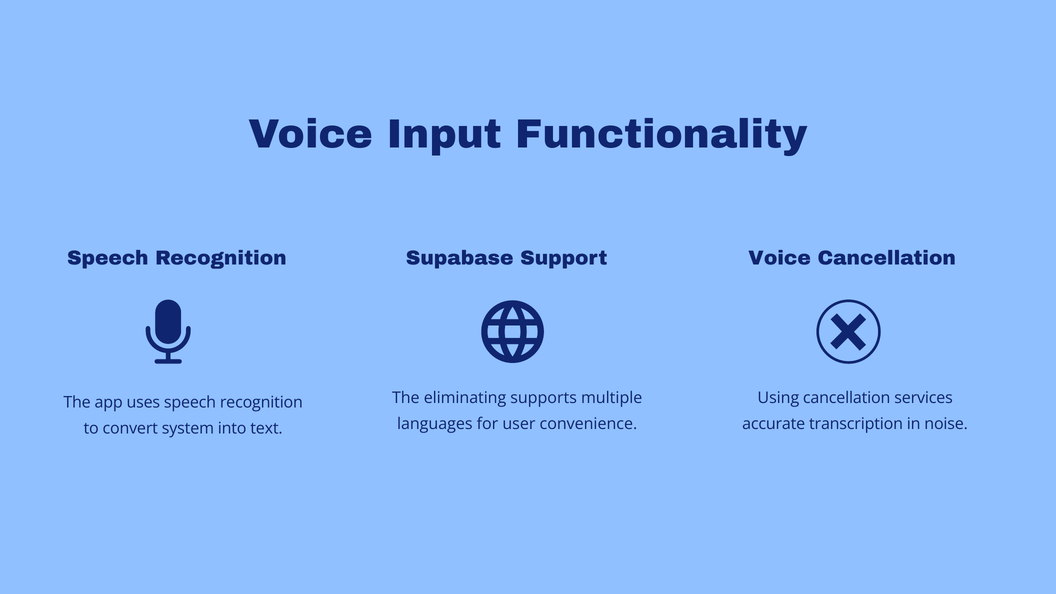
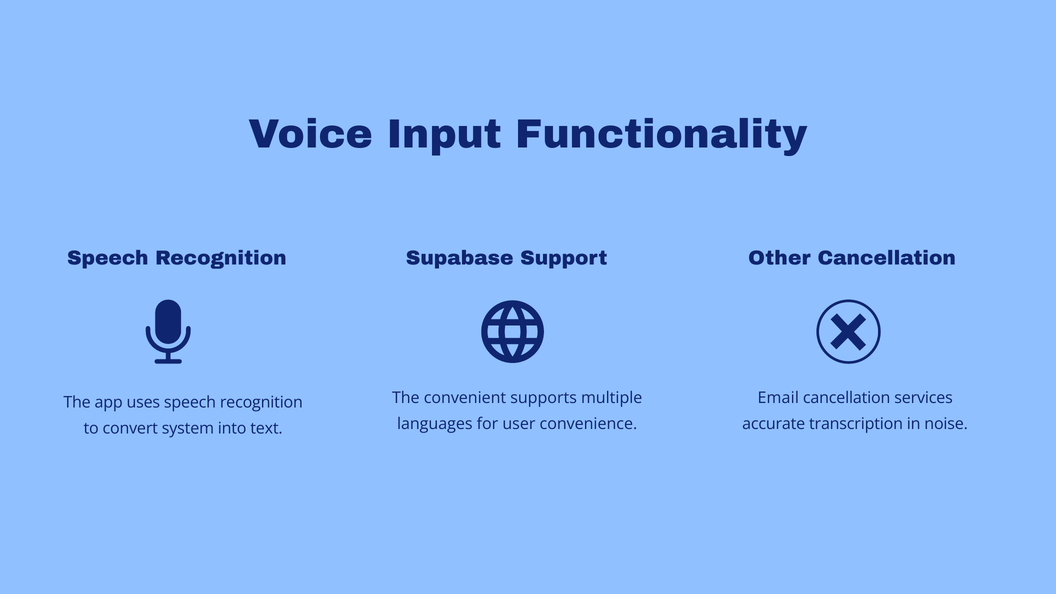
Voice at (780, 258): Voice -> Other
eliminating: eliminating -> convenient
Using: Using -> Email
